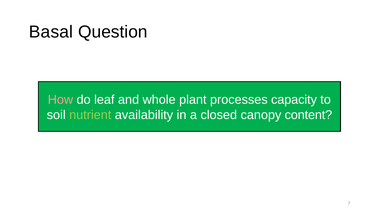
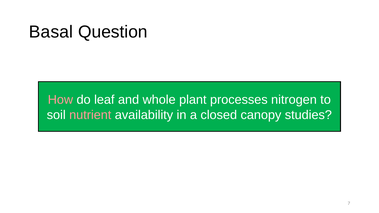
capacity: capacity -> nitrogen
nutrient colour: light green -> pink
content: content -> studies
